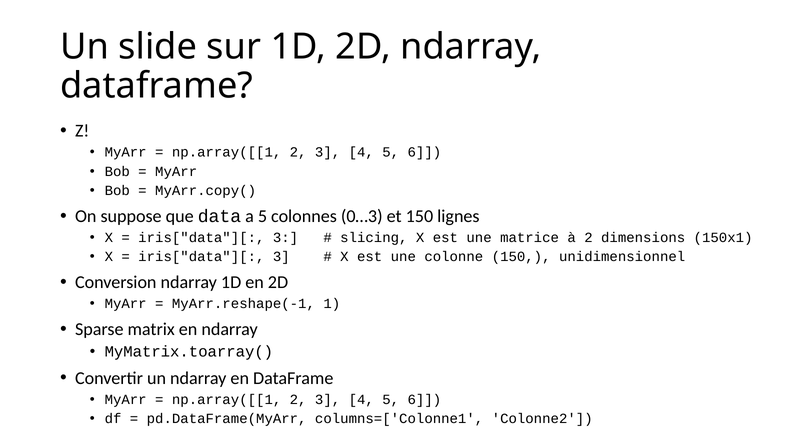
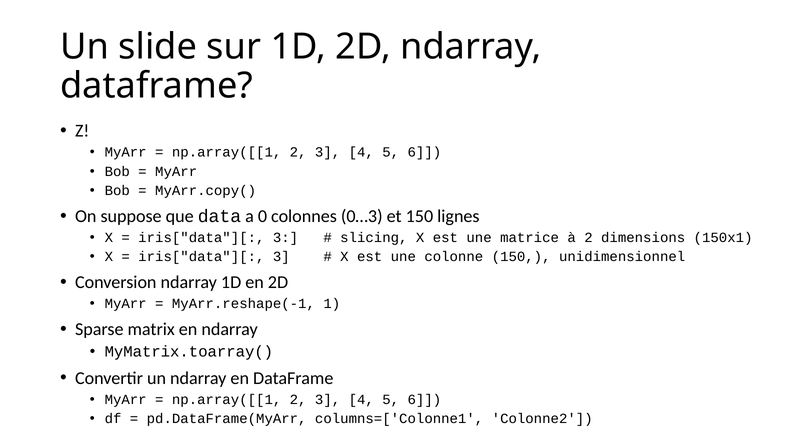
a 5: 5 -> 0
